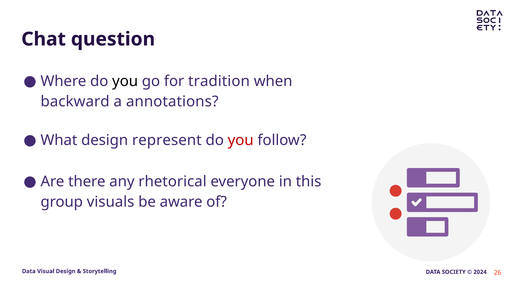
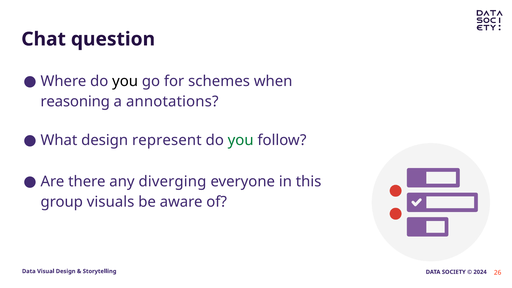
tradition: tradition -> schemes
backward: backward -> reasoning
you at (241, 140) colour: red -> green
rhetorical: rhetorical -> diverging
